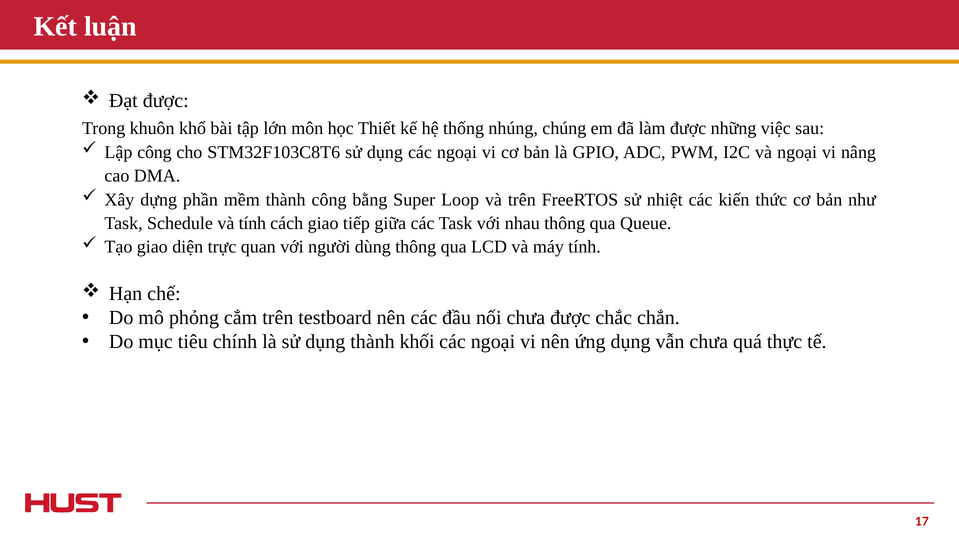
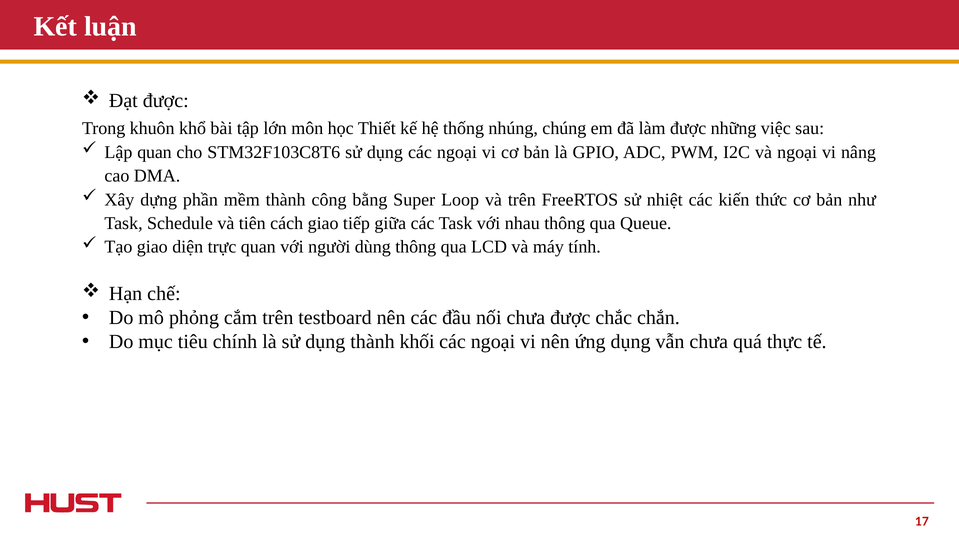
Lập công: công -> quan
và tính: tính -> tiên
